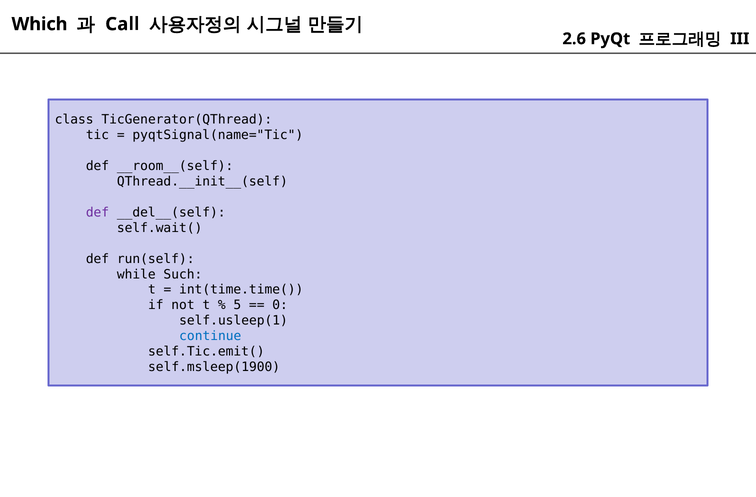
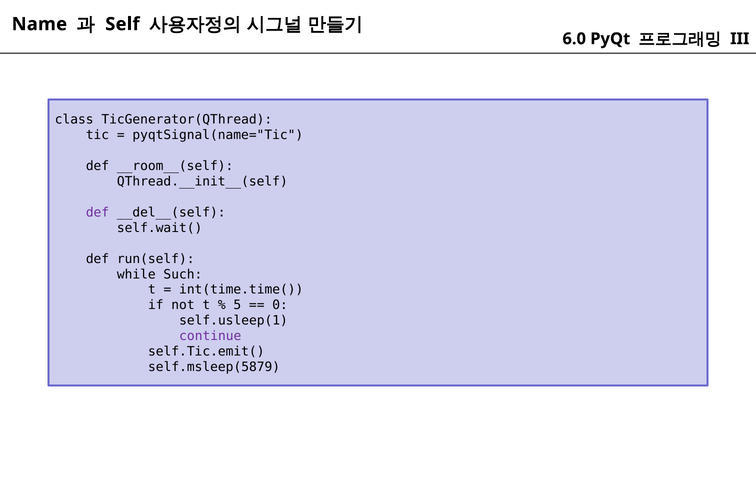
Which: Which -> Name
Call: Call -> Self
2.6: 2.6 -> 6.0
continue colour: blue -> purple
self.msleep(1900: self.msleep(1900 -> self.msleep(5879
